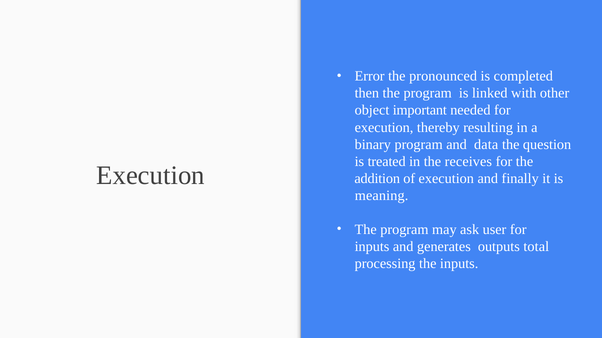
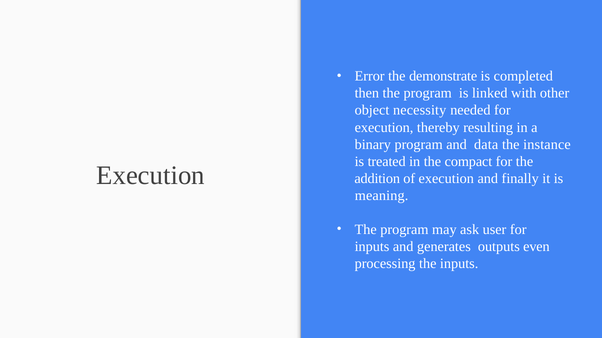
pronounced: pronounced -> demonstrate
important: important -> necessity
question: question -> instance
receives: receives -> compact
total: total -> even
